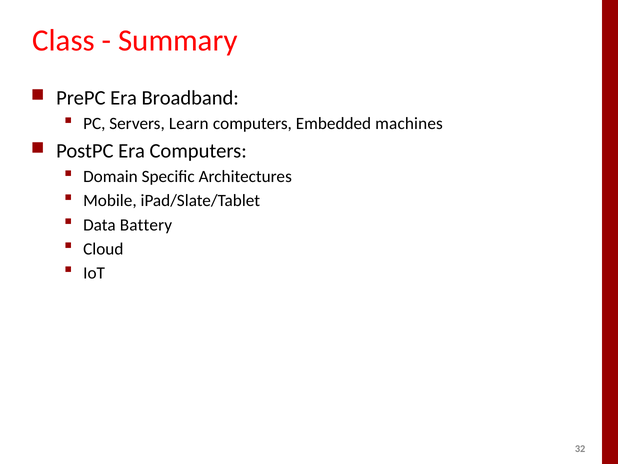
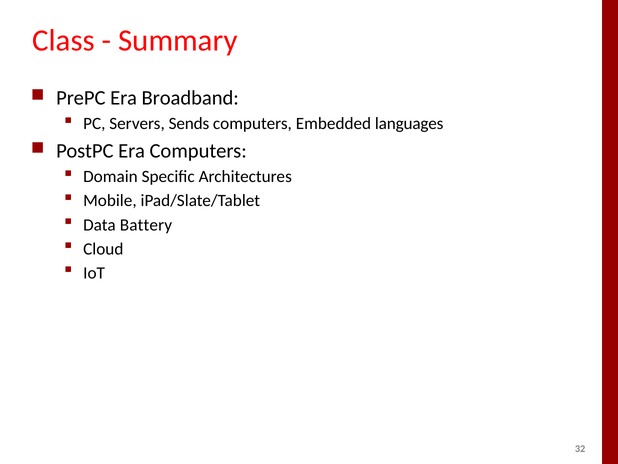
Learn: Learn -> Sends
machines: machines -> languages
